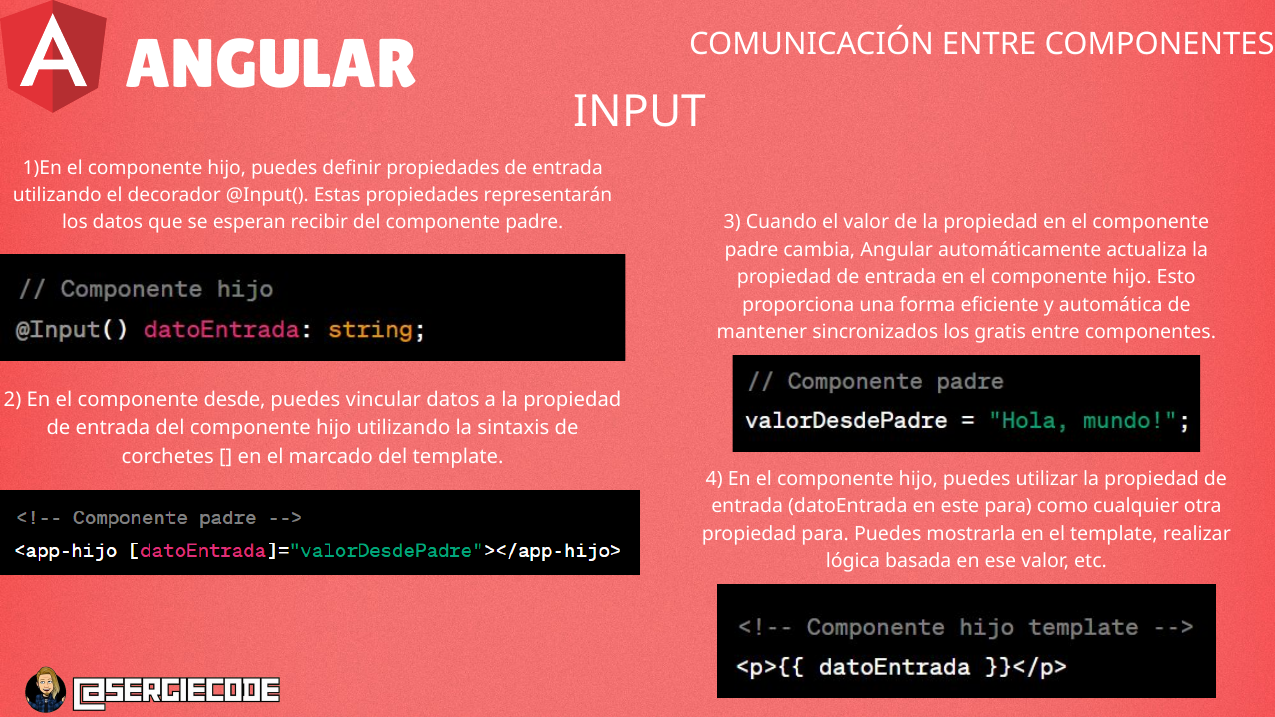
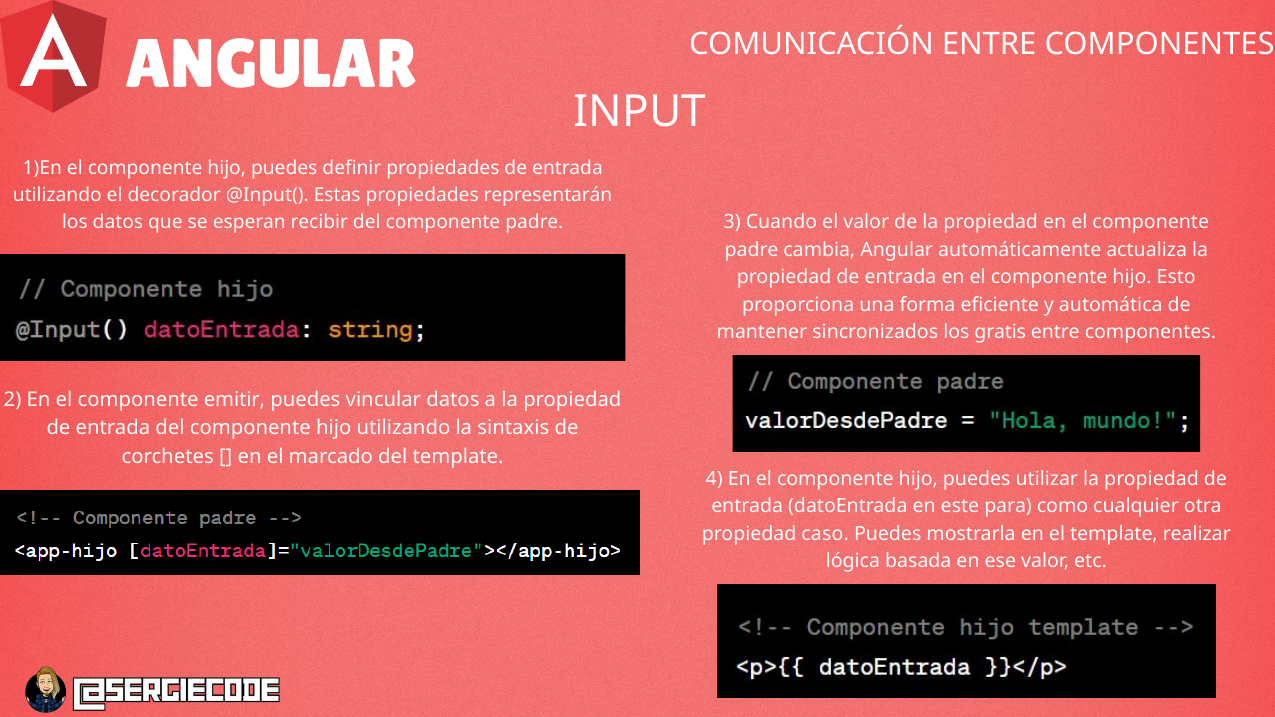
desde: desde -> emitir
propiedad para: para -> caso
